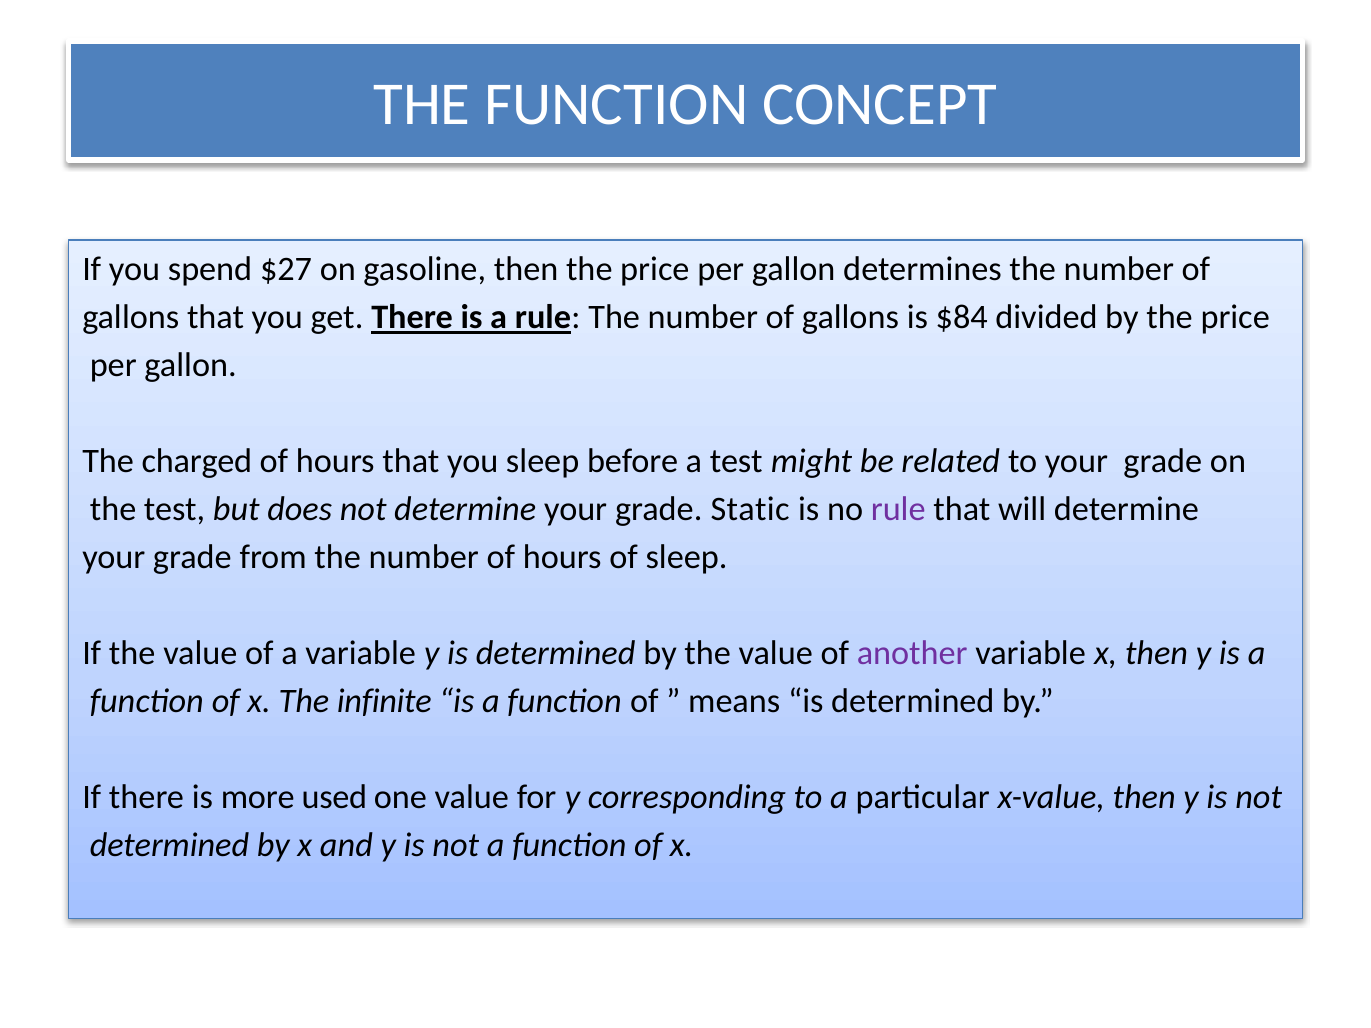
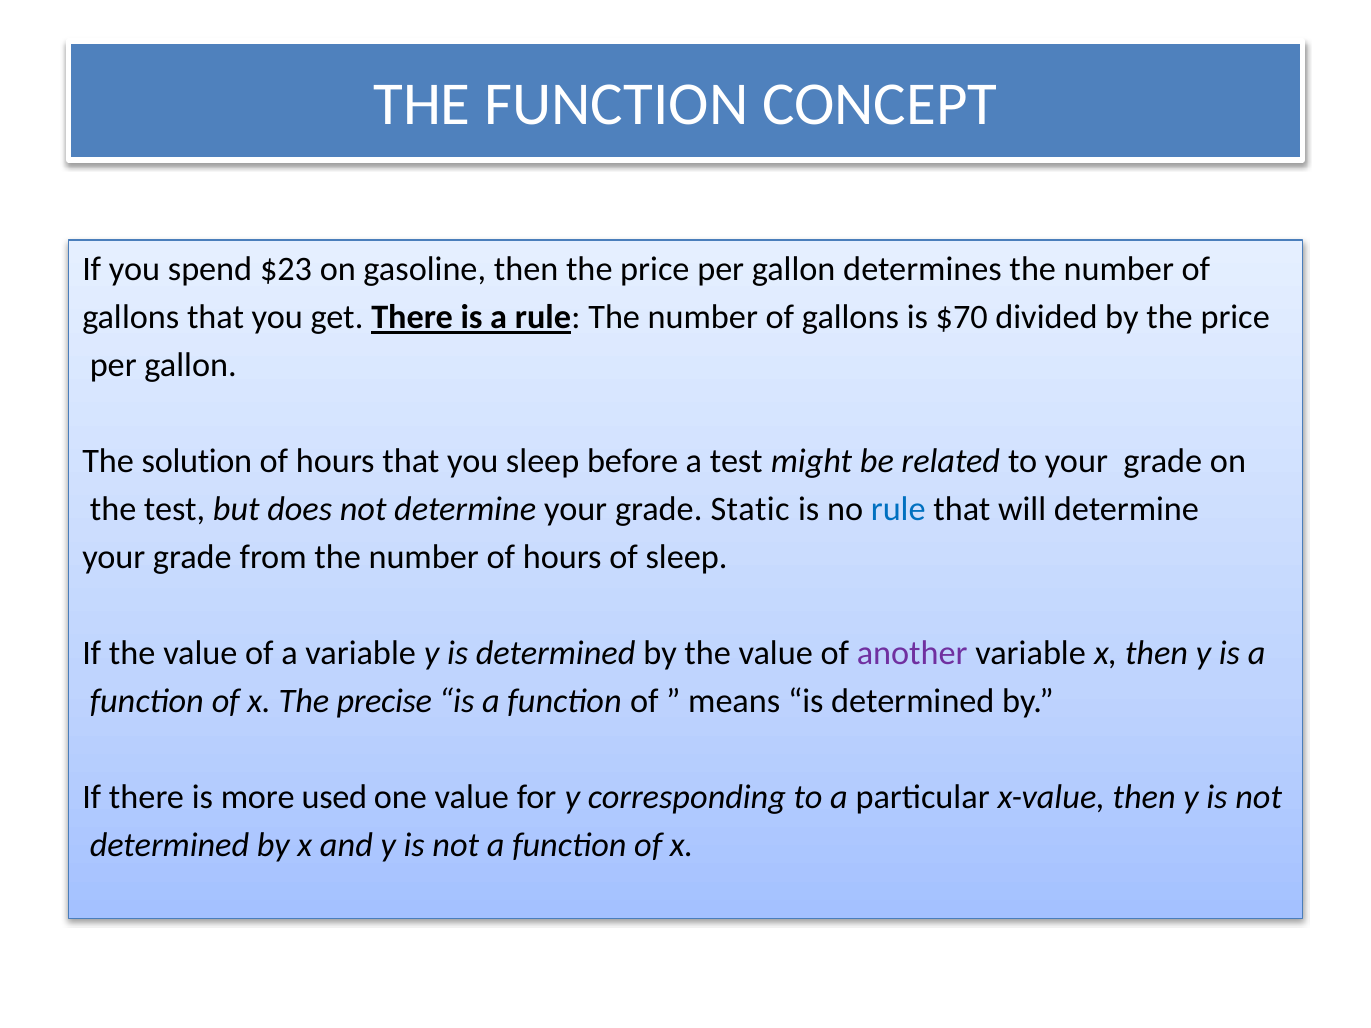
$27: $27 -> $23
$84: $84 -> $70
charged: charged -> solution
rule at (898, 510) colour: purple -> blue
infinite: infinite -> precise
